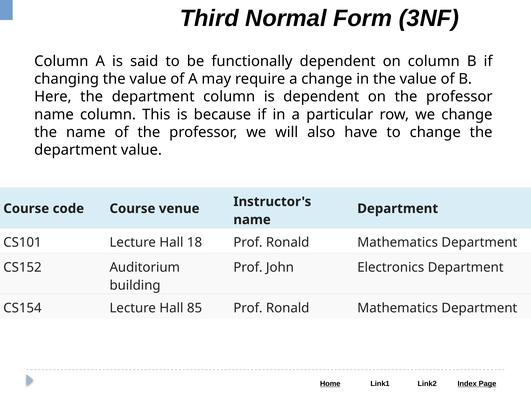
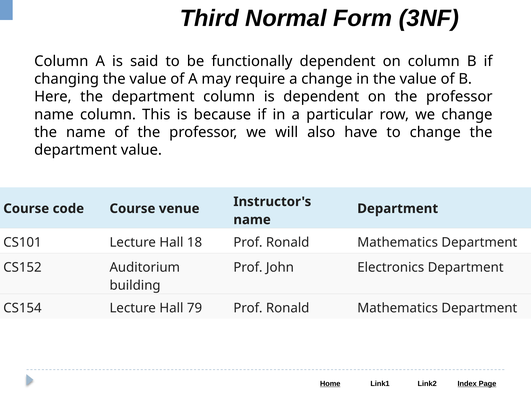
85: 85 -> 79
